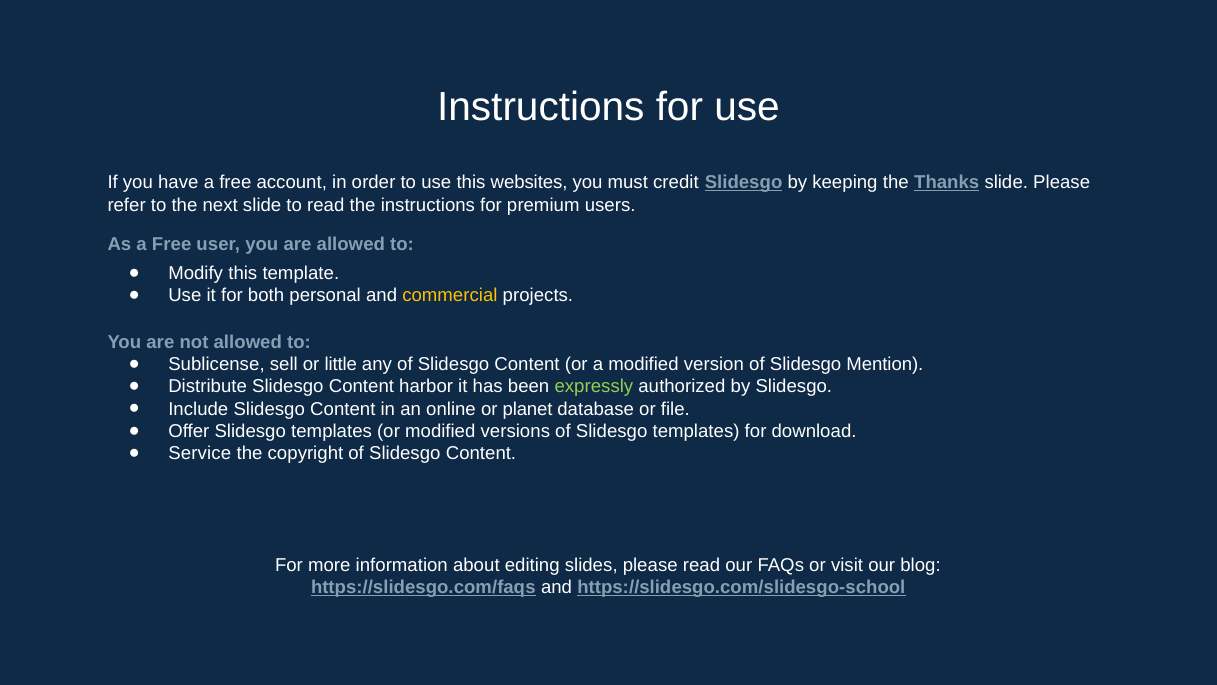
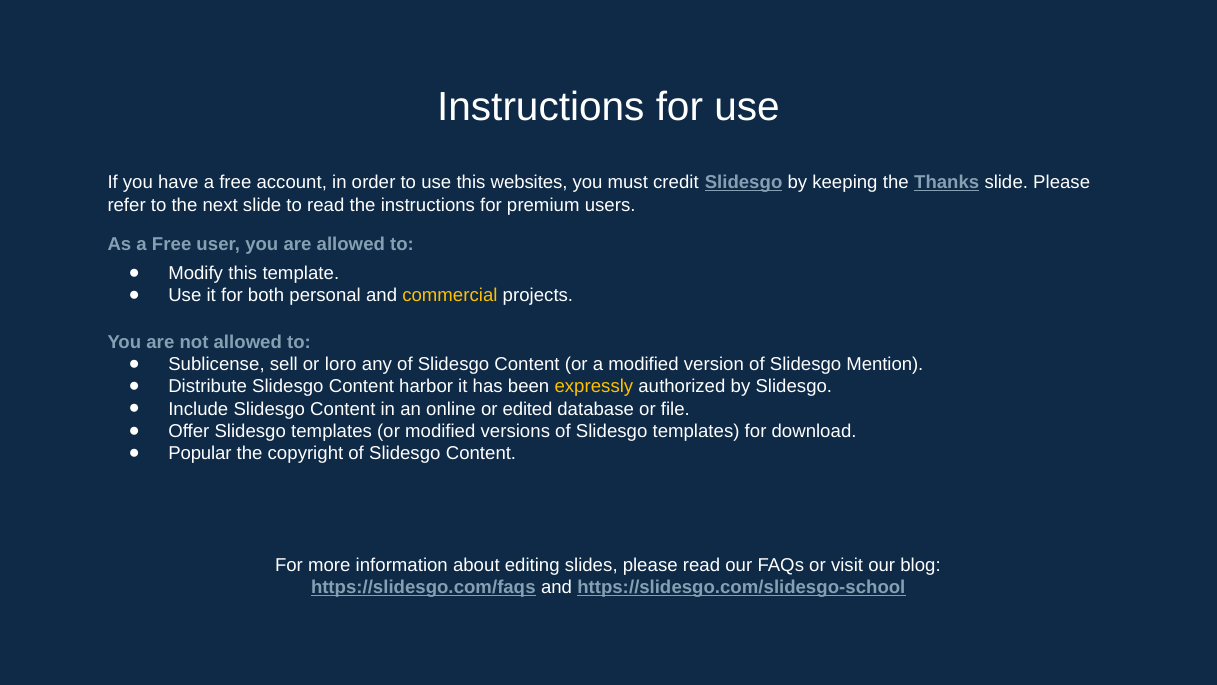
little: little -> loro
expressly colour: light green -> yellow
planet: planet -> edited
Service: Service -> Popular
